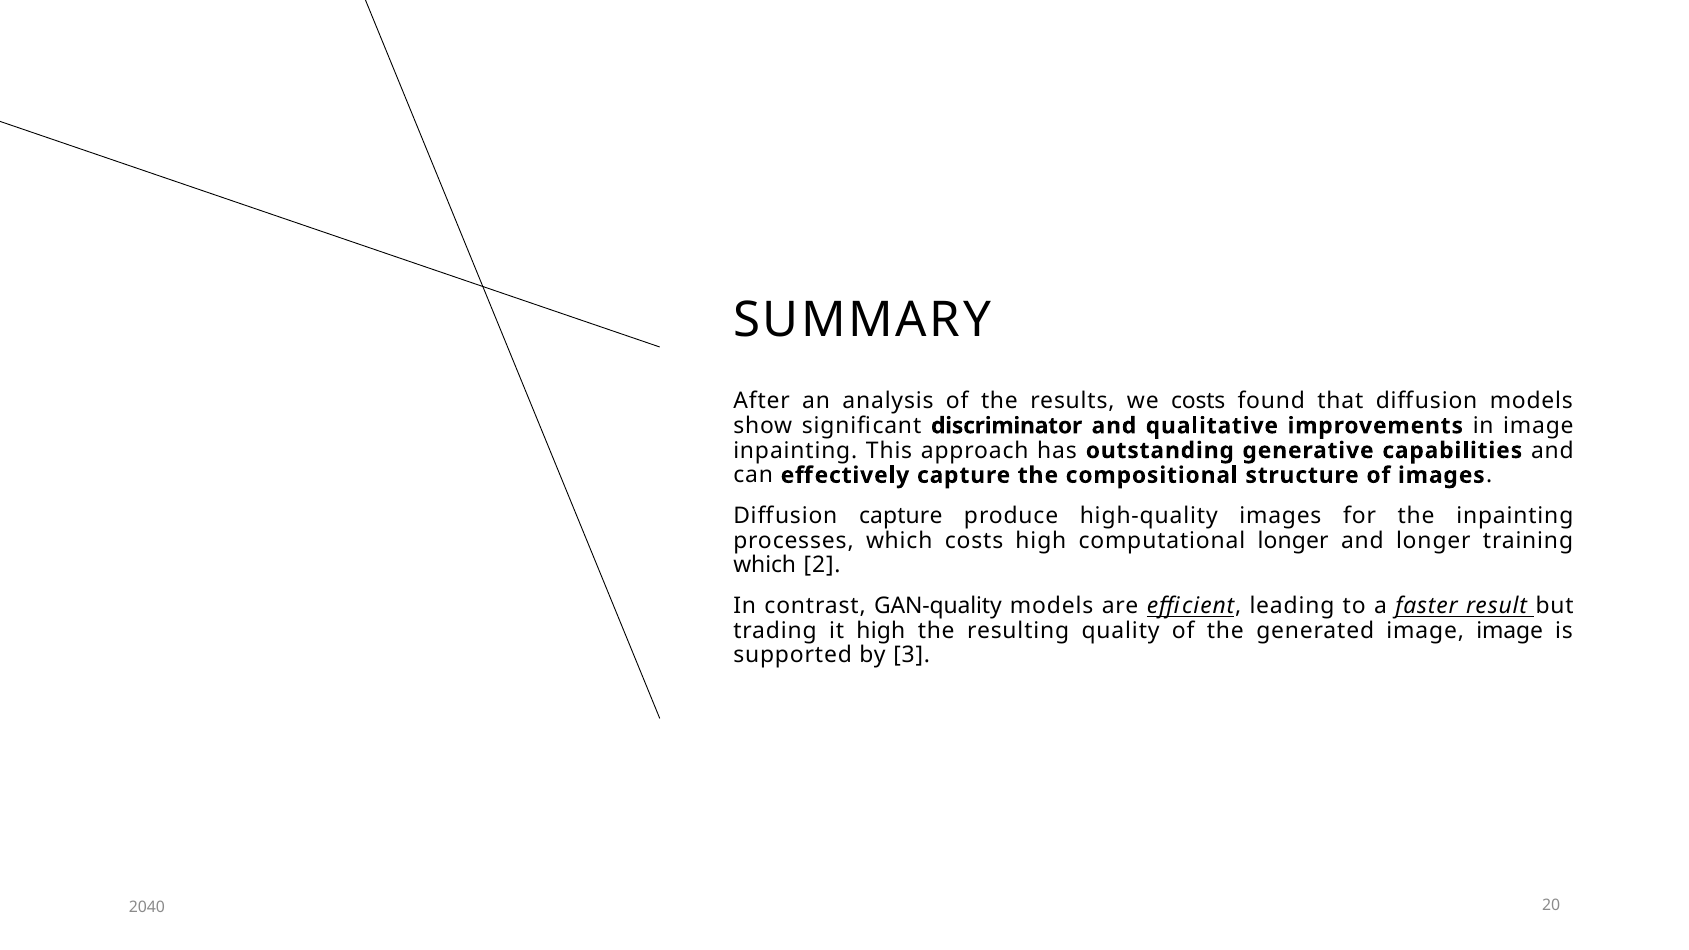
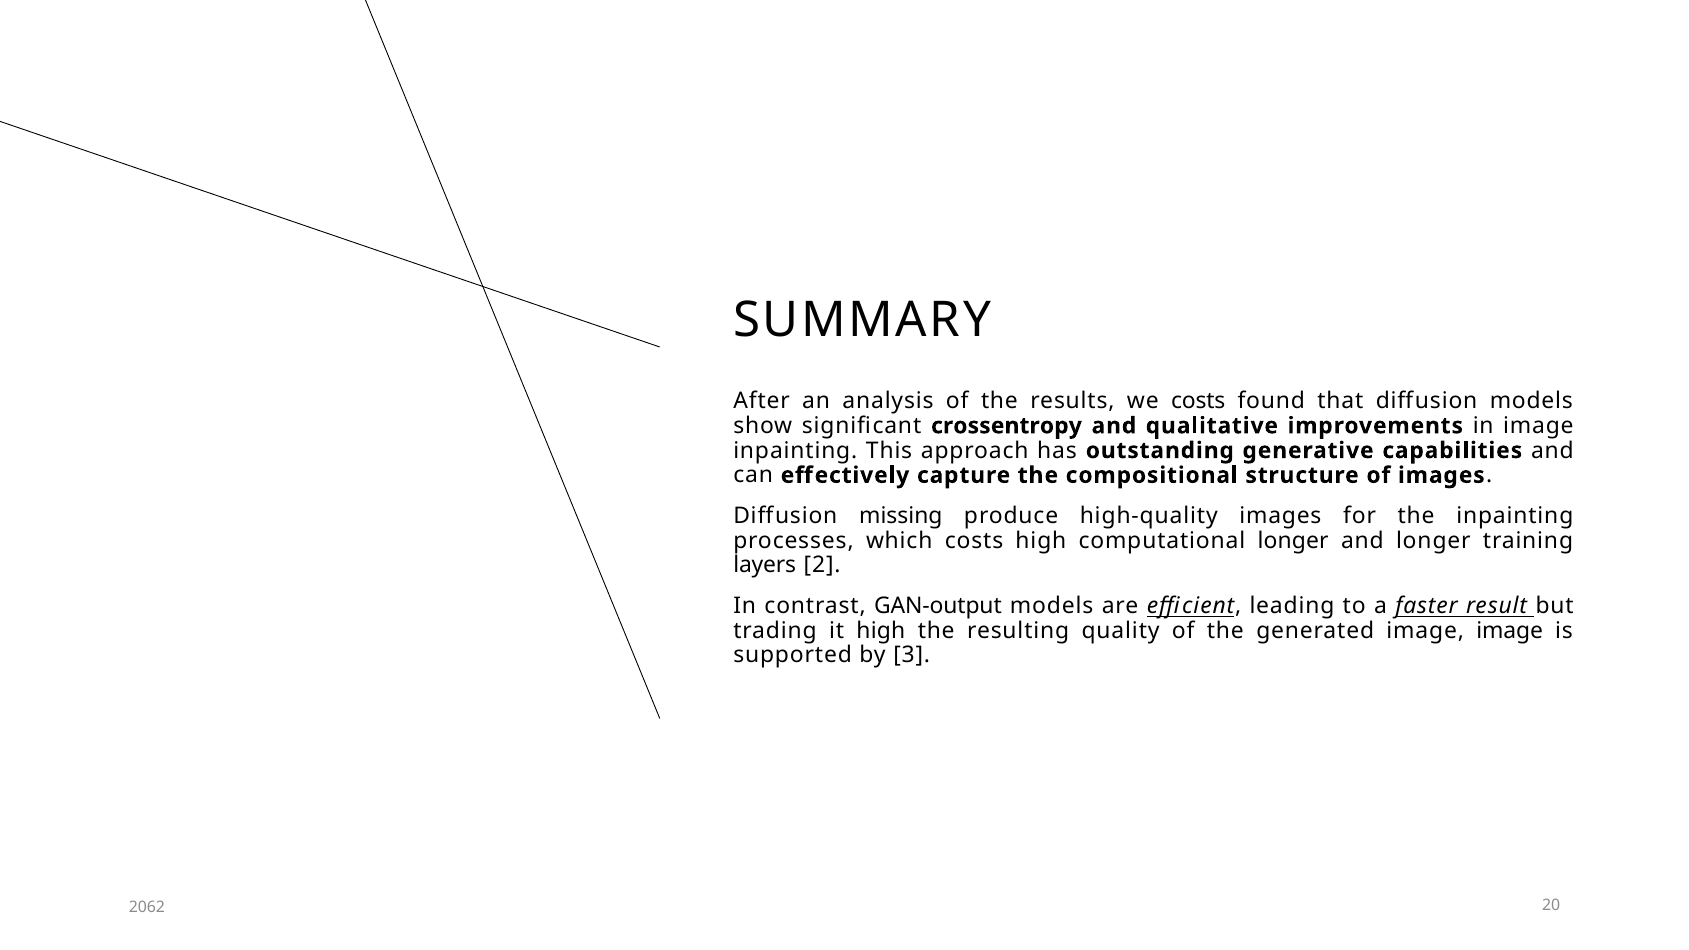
discriminator: discriminator -> crossentropy
Diffusion capture: capture -> missing
which at (765, 565): which -> layers
GAN-quality: GAN-quality -> GAN-output
2040: 2040 -> 2062
